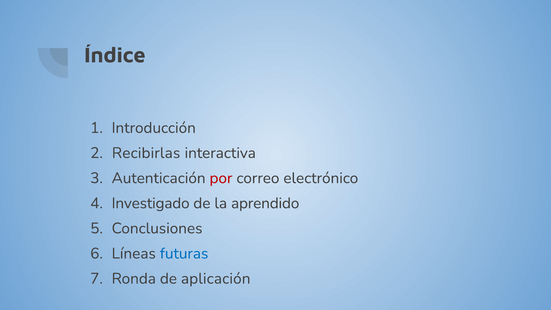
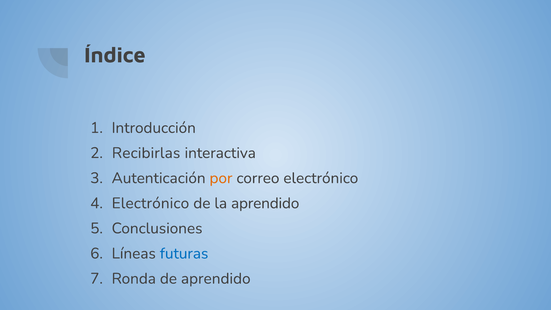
por colour: red -> orange
Investigado at (151, 203): Investigado -> Electrónico
de aplicación: aplicación -> aprendido
